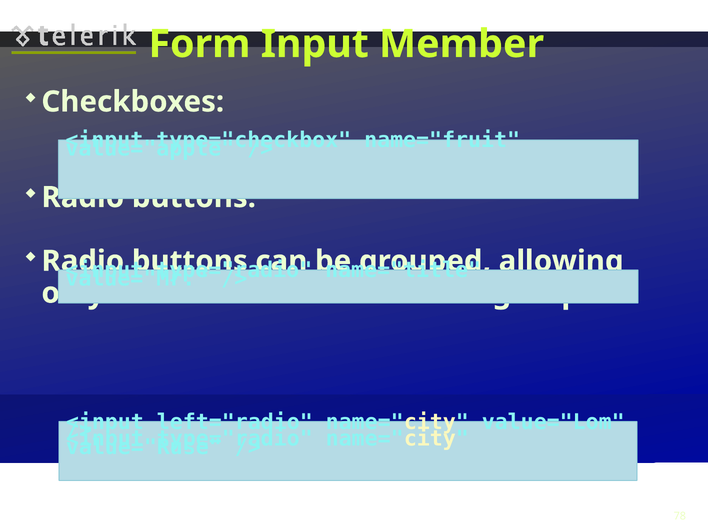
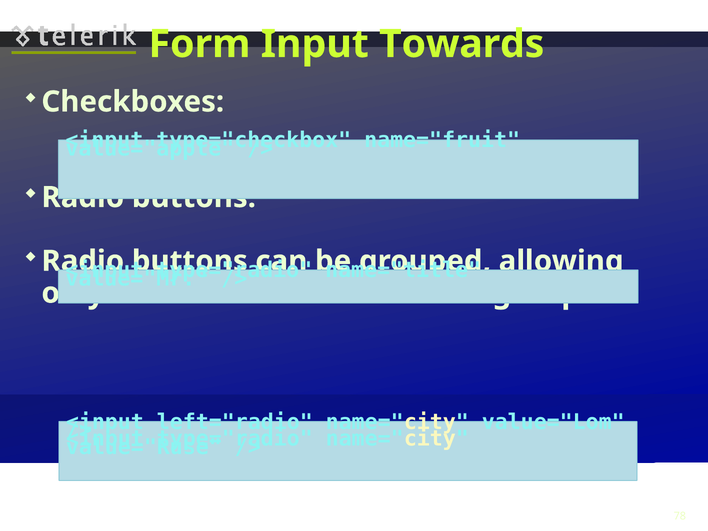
Member: Member -> Towards
